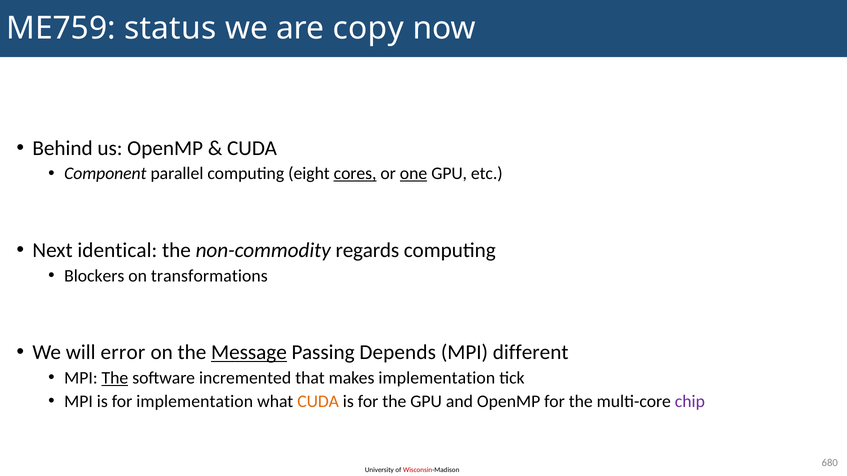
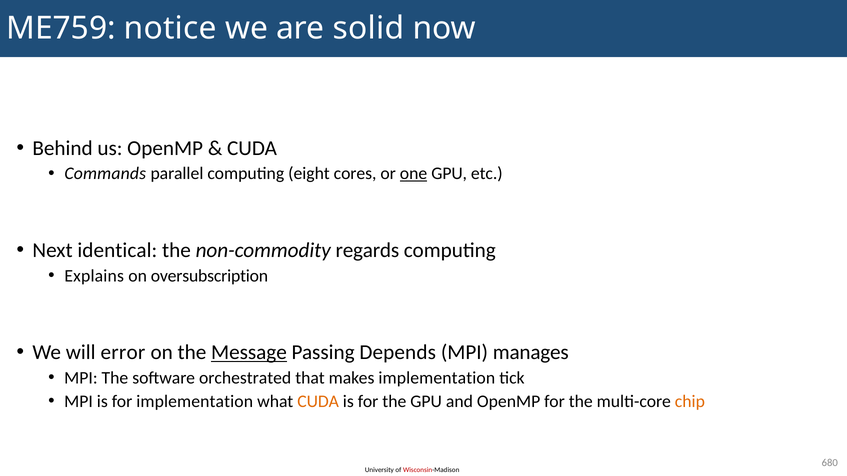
status: status -> notice
copy: copy -> solid
Component: Component -> Commands
cores underline: present -> none
Blockers: Blockers -> Explains
transformations: transformations -> oversubscription
different: different -> manages
The at (115, 378) underline: present -> none
incremented: incremented -> orchestrated
chip colour: purple -> orange
